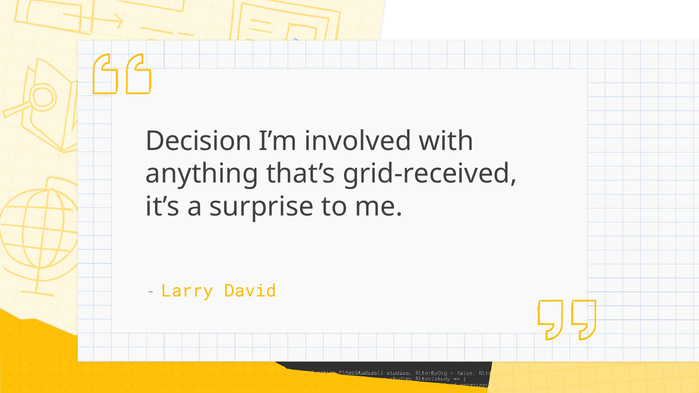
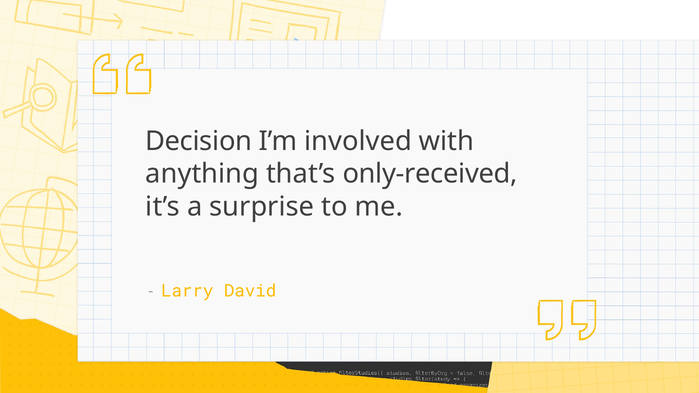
grid-received: grid-received -> only-received
